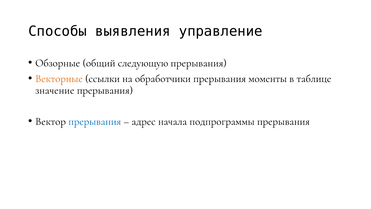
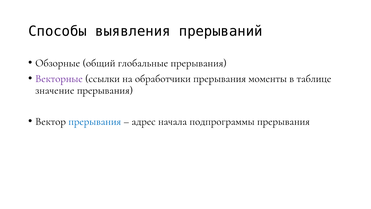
управление: управление -> прерываний
следующую: следующую -> глобальные
Векторные colour: orange -> purple
